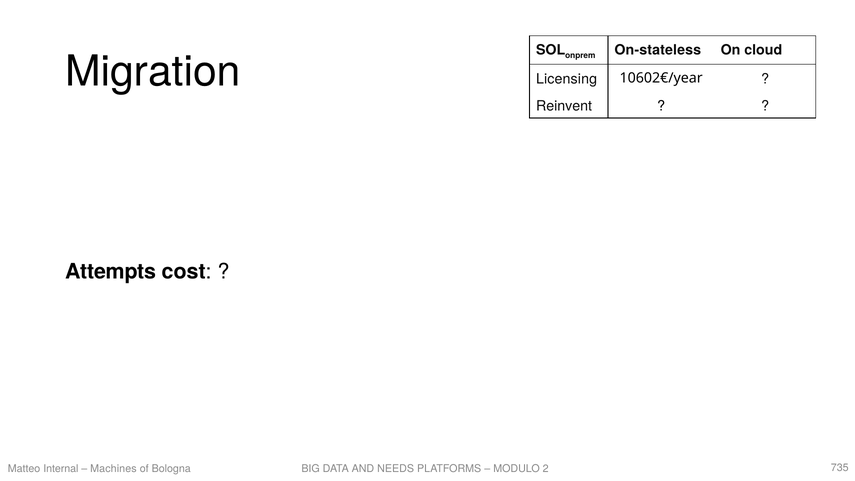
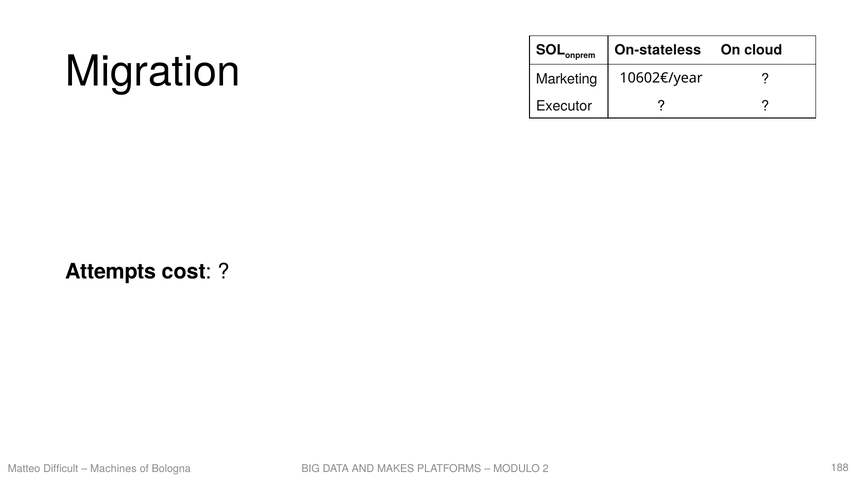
Licensing: Licensing -> Marketing
Reinvent: Reinvent -> Executor
Internal: Internal -> Difficult
NEEDS: NEEDS -> MAKES
735: 735 -> 188
